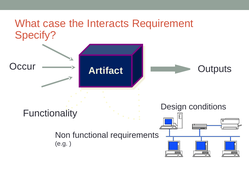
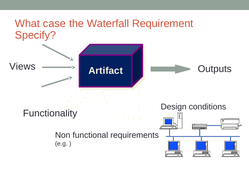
Interacts: Interacts -> Waterfall
Occur: Occur -> Views
